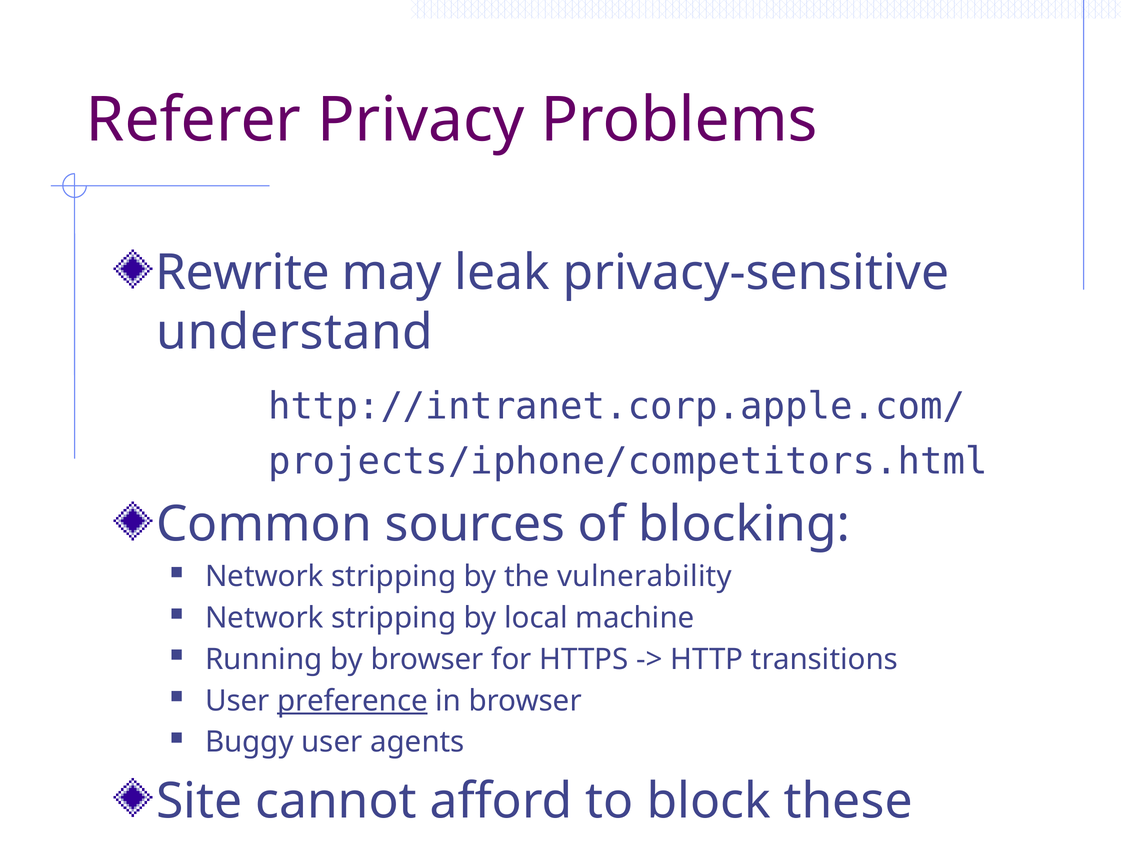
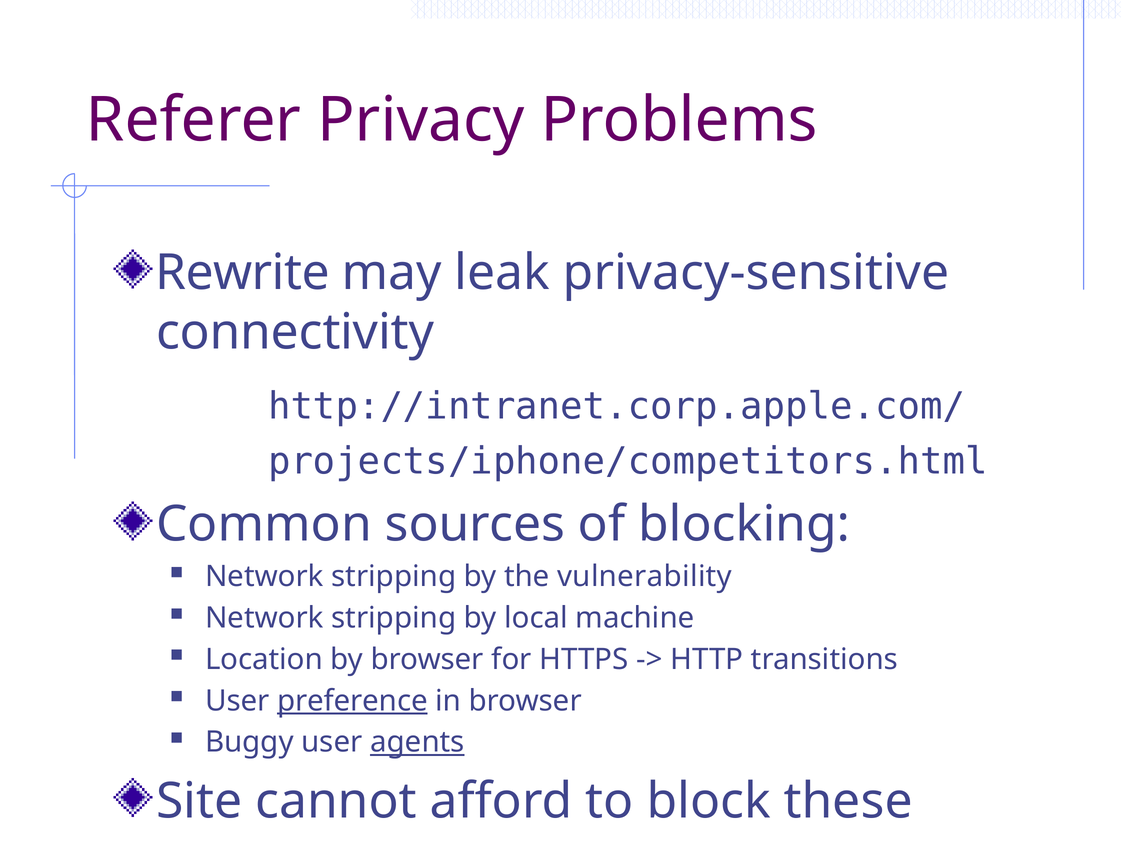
understand: understand -> connectivity
Running: Running -> Location
agents underline: none -> present
